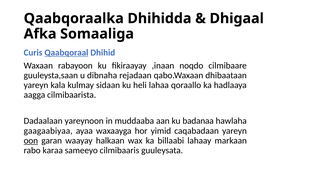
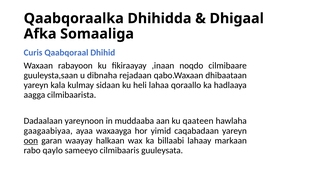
Qaabqoraal underline: present -> none
badanaa: badanaa -> qaateen
karaa: karaa -> qaylo
